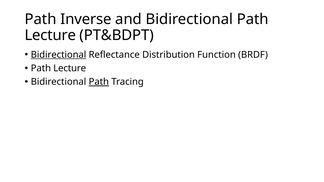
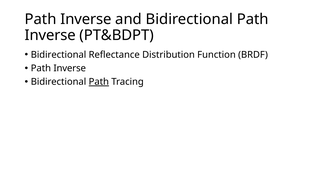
Lecture at (50, 35): Lecture -> Inverse
Bidirectional at (59, 55) underline: present -> none
Lecture at (70, 68): Lecture -> Inverse
